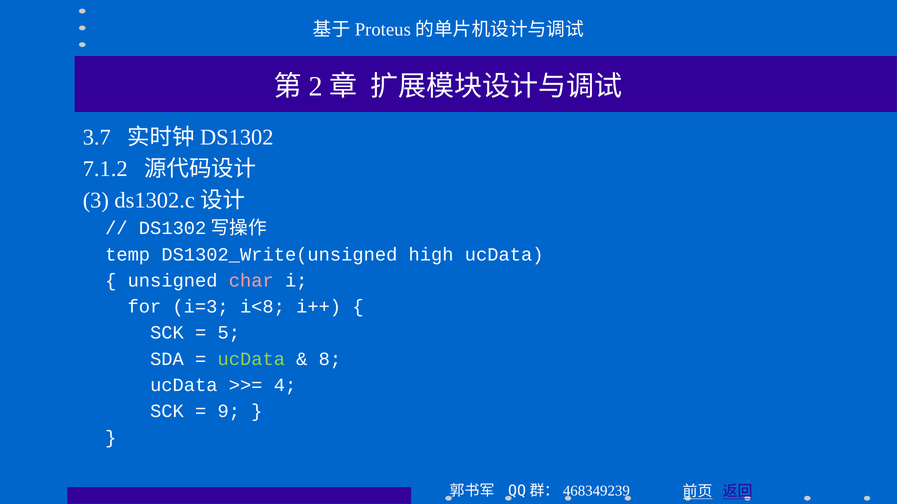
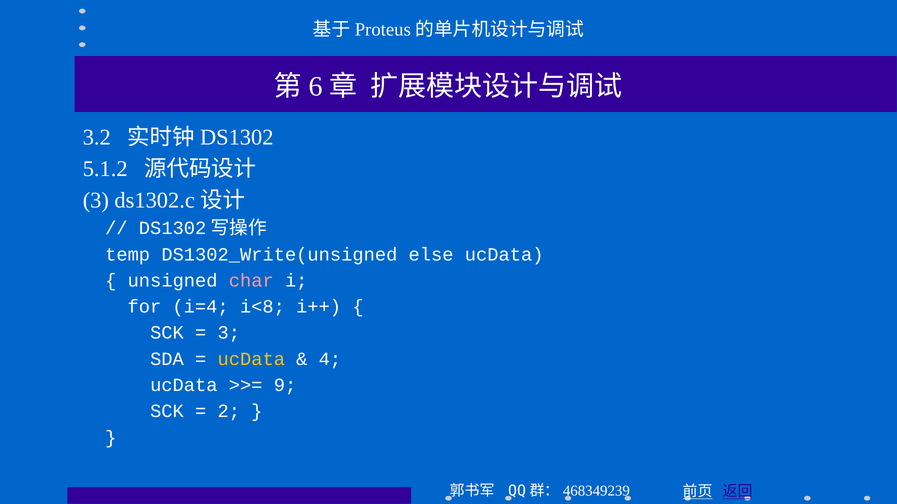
2: 2 -> 6
3.7: 3.7 -> 3.2
7.1.2: 7.1.2 -> 5.1.2
high: high -> else
i=3: i=3 -> i=4
5 at (229, 333): 5 -> 3
ucData at (251, 359) colour: light green -> yellow
8: 8 -> 4
4: 4 -> 9
9: 9 -> 2
